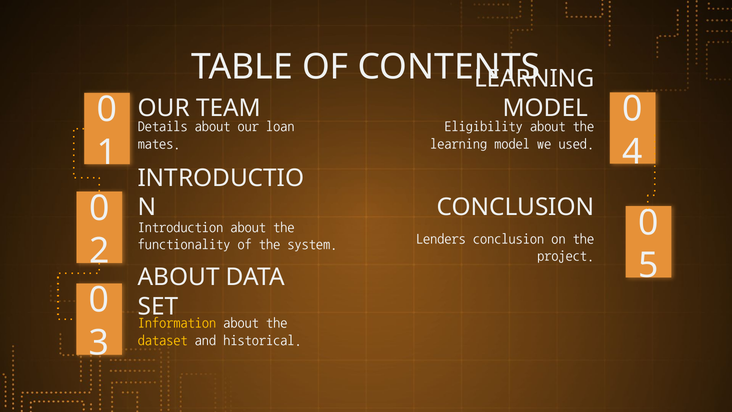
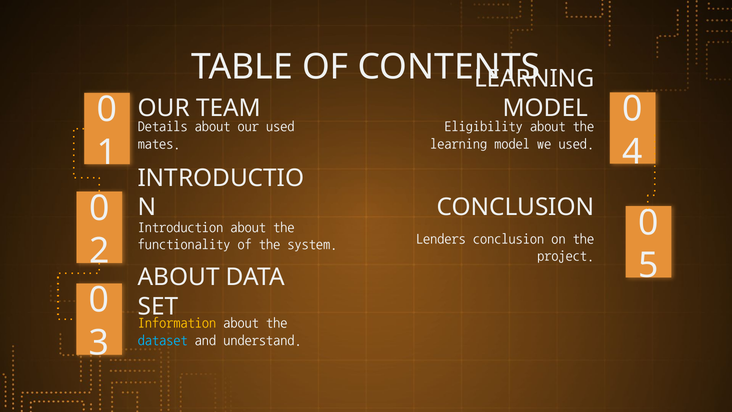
loan at (280, 126): loan -> used
dataset colour: yellow -> light blue
historical: historical -> understand
